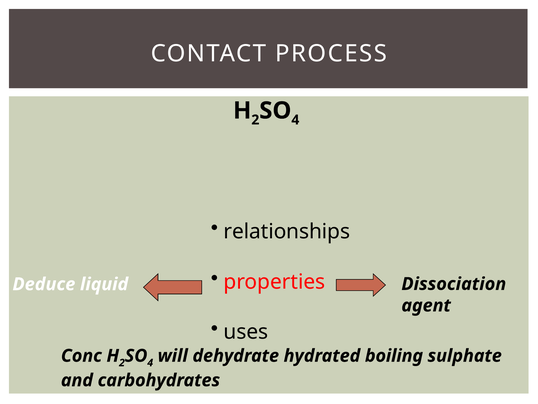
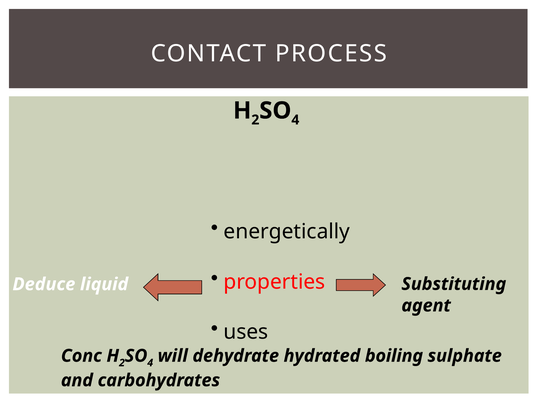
relationships: relationships -> energetically
Dissociation: Dissociation -> Substituting
